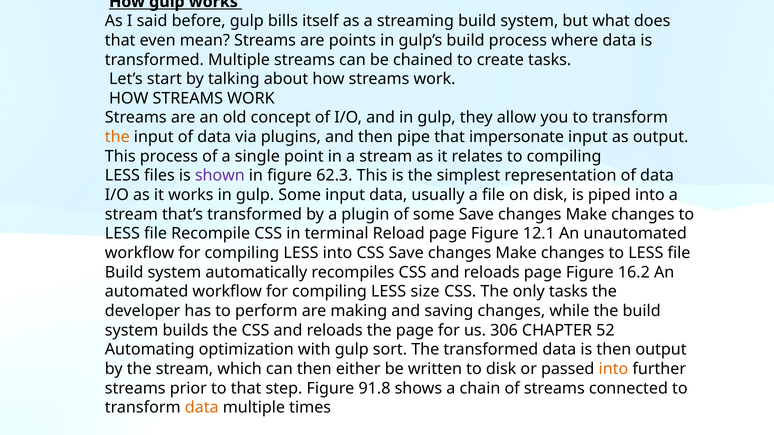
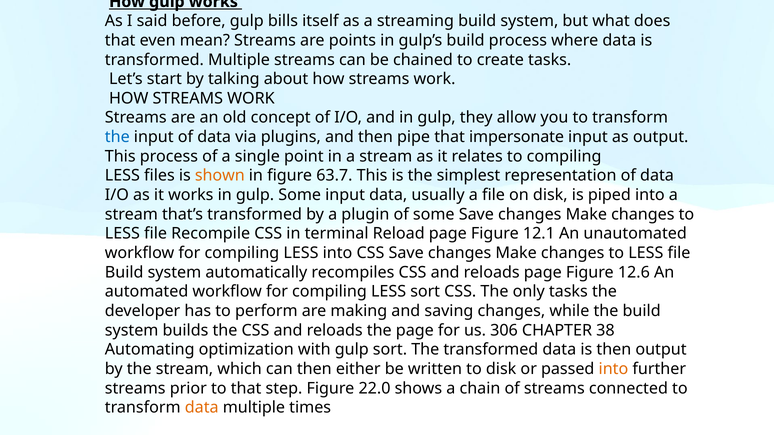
the at (117, 137) colour: orange -> blue
shown colour: purple -> orange
62.3: 62.3 -> 63.7
16.2: 16.2 -> 12.6
LESS size: size -> sort
52: 52 -> 38
91.8: 91.8 -> 22.0
